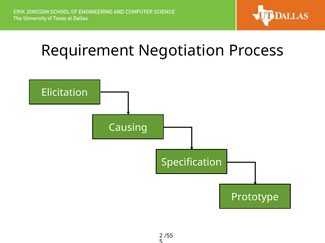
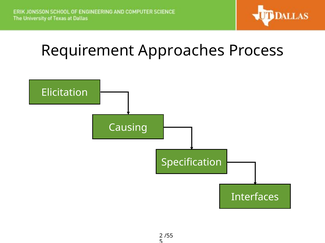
Negotiation: Negotiation -> Approaches
Prototype: Prototype -> Interfaces
